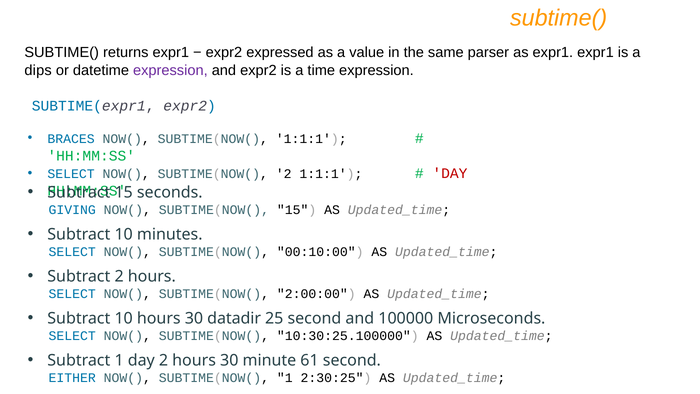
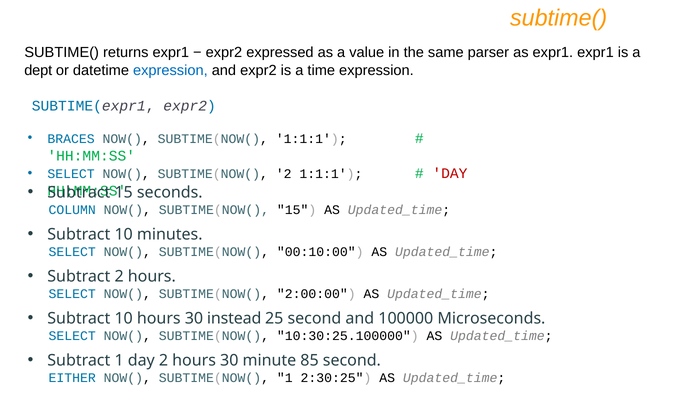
dips: dips -> dept
expression at (170, 70) colour: purple -> blue
GIVING: GIVING -> COLUMN
datadir: datadir -> instead
61: 61 -> 85
